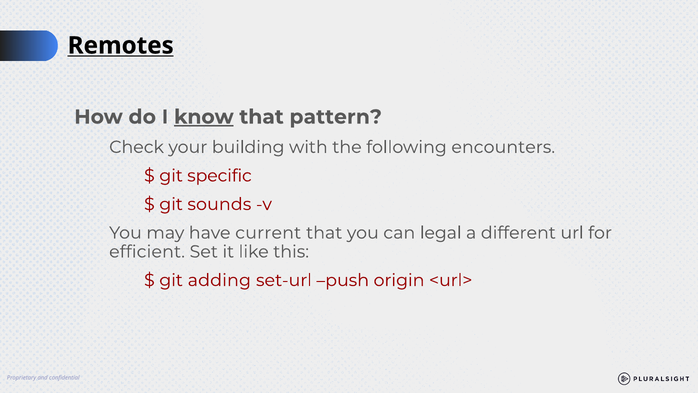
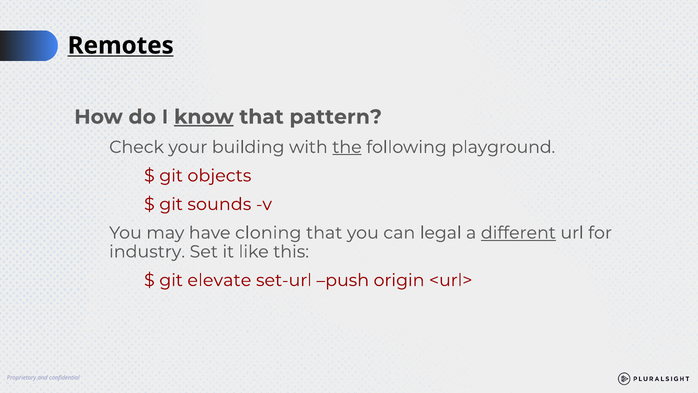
the underline: none -> present
encounters: encounters -> playground
specific: specific -> objects
current: current -> cloning
different underline: none -> present
efficient: efficient -> industry
adding: adding -> elevate
